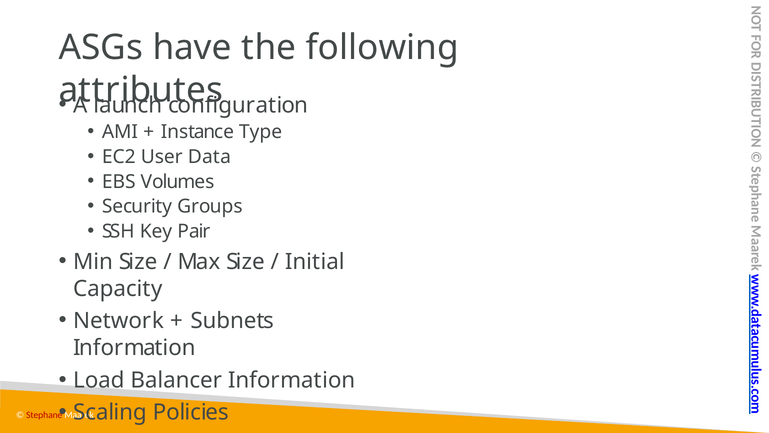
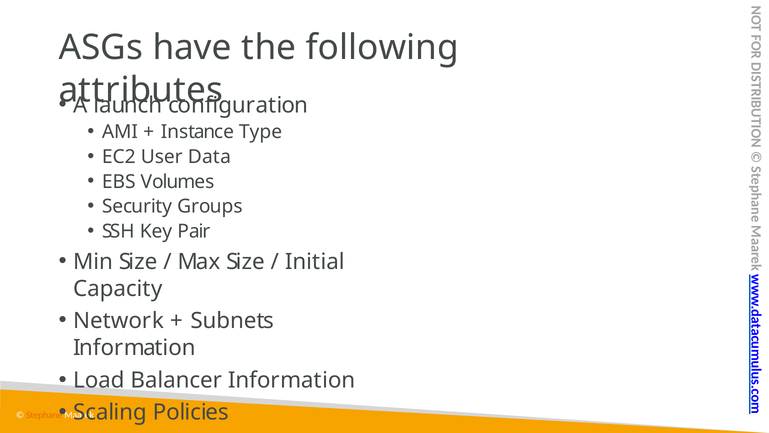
Stephane colour: red -> orange
